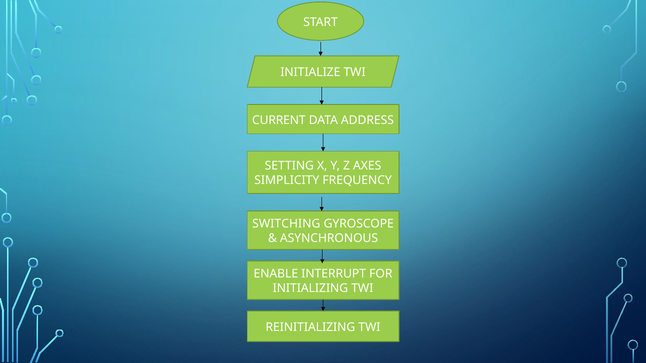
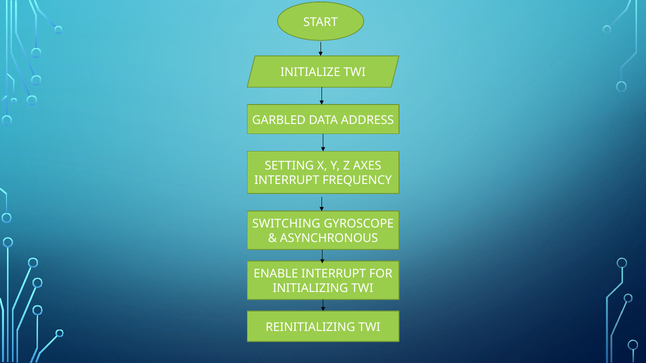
CURRENT: CURRENT -> GARBLED
SIMPLICITY at (287, 181): SIMPLICITY -> INTERRUPT
